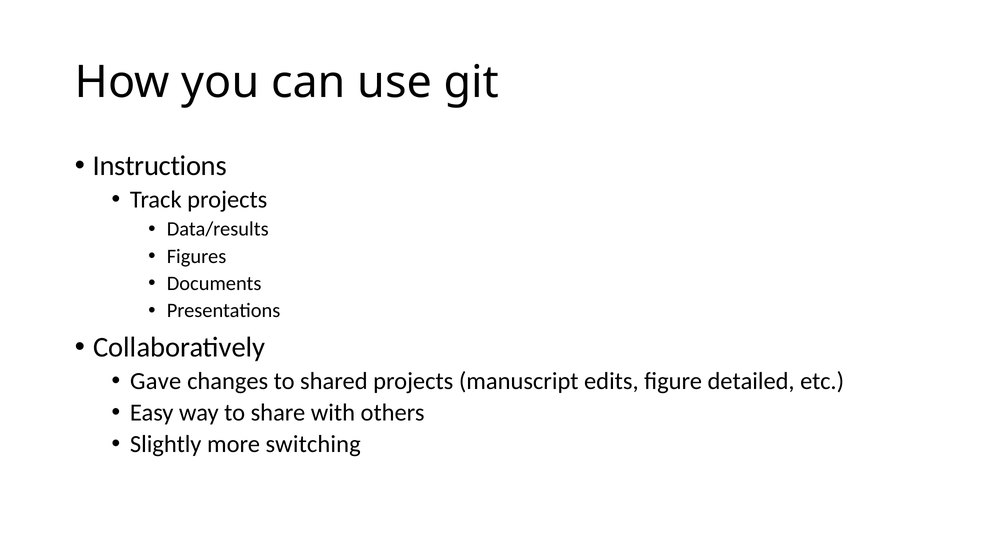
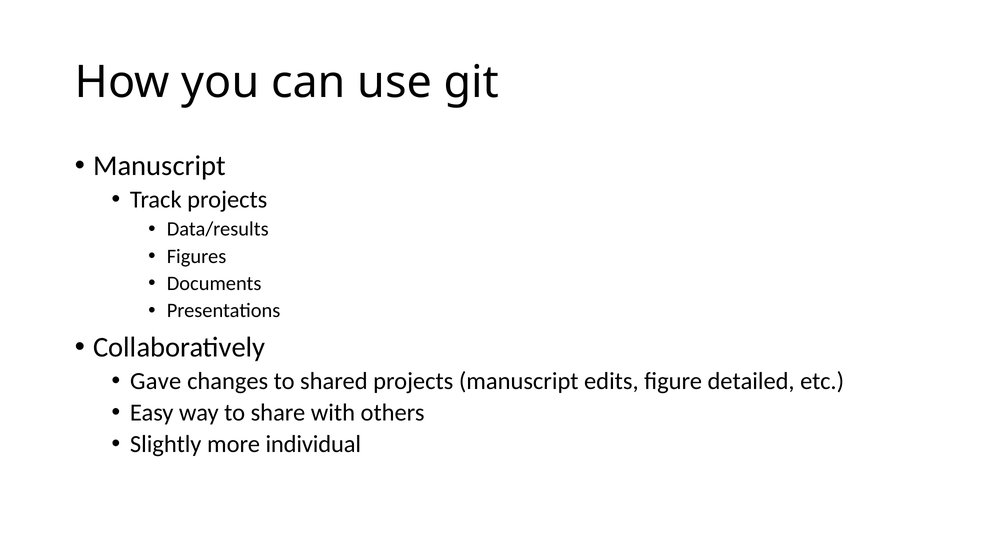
Instructions at (160, 166): Instructions -> Manuscript
switching: switching -> individual
